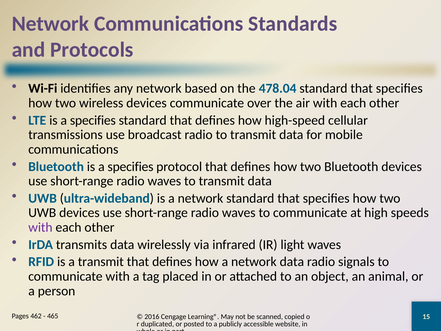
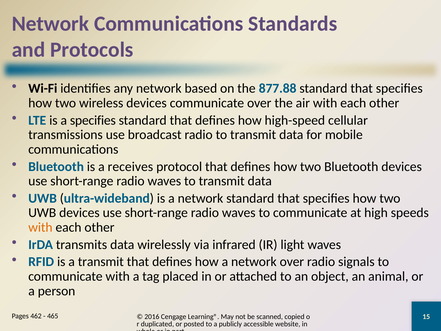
478.04: 478.04 -> 877.88
Bluetooth is a specifies: specifies -> receives
with at (40, 227) colour: purple -> orange
network data: data -> over
